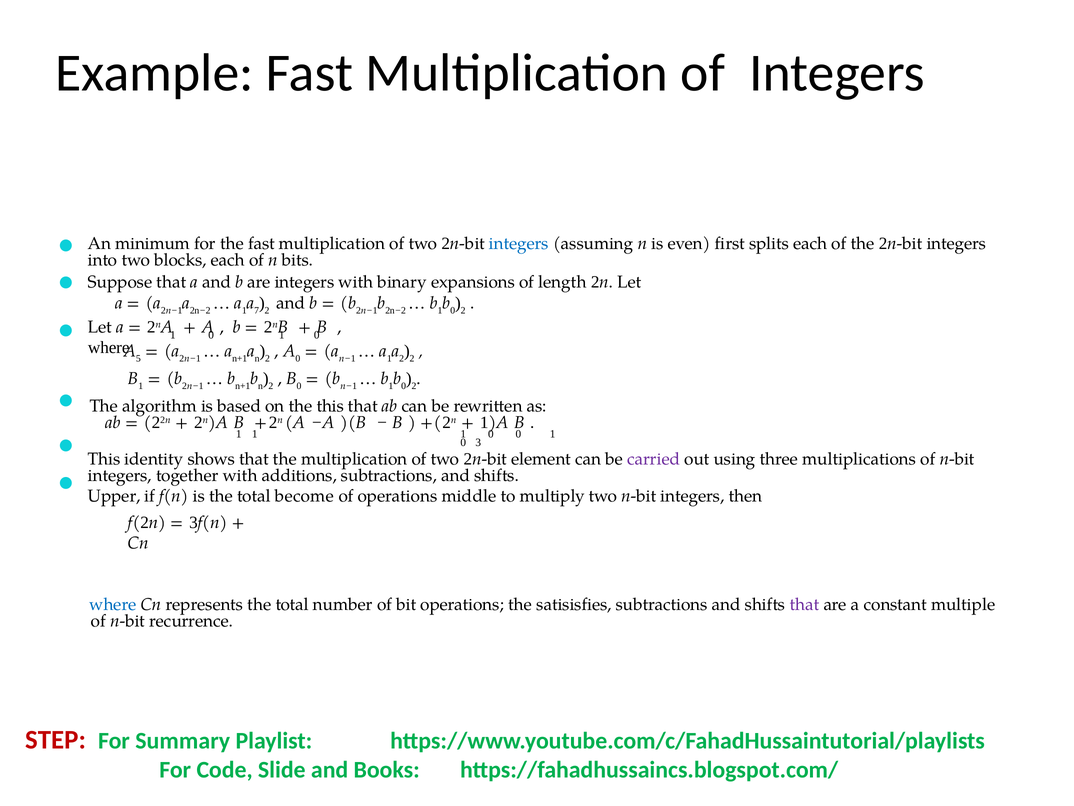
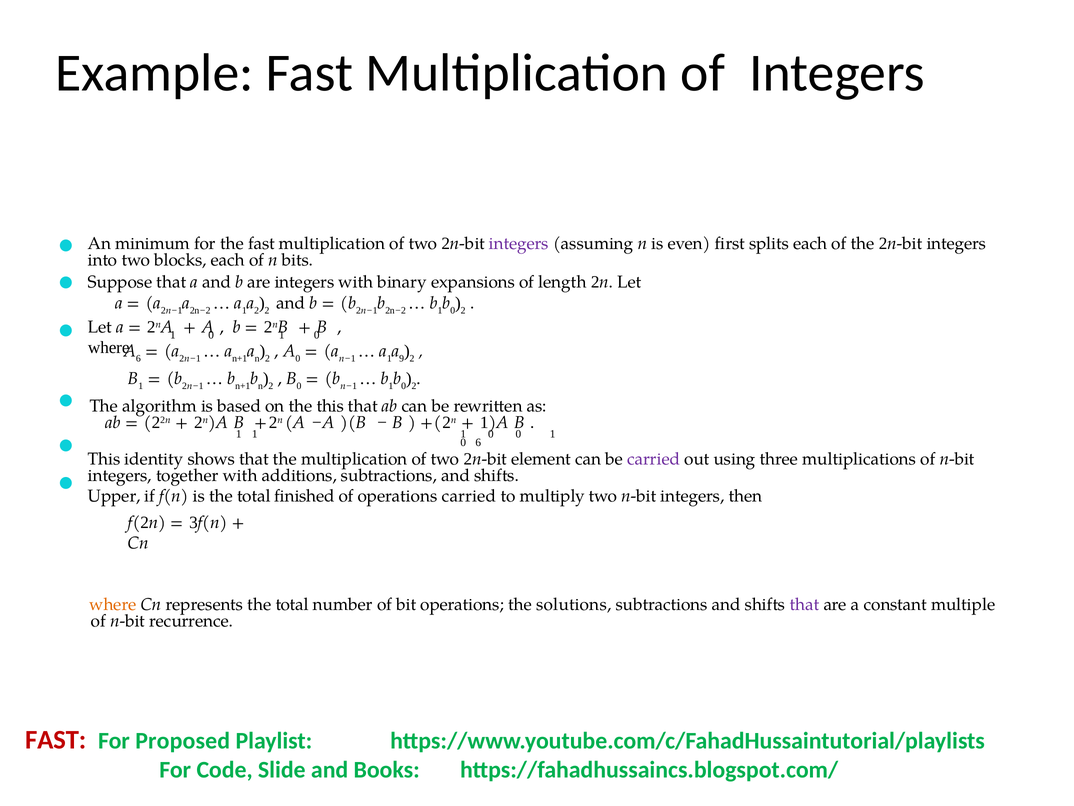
integers at (519, 243) colour: blue -> purple
a 7: 7 -> 2
A 5: 5 -> 6
a 2: 2 -> 9
0 3: 3 -> 6
become: become -> finished
operations middle: middle -> carried
where at (113, 604) colour: blue -> orange
satisisfies: satisisfies -> solutions
STEP at (56, 739): STEP -> FAST
Summary: Summary -> Proposed
